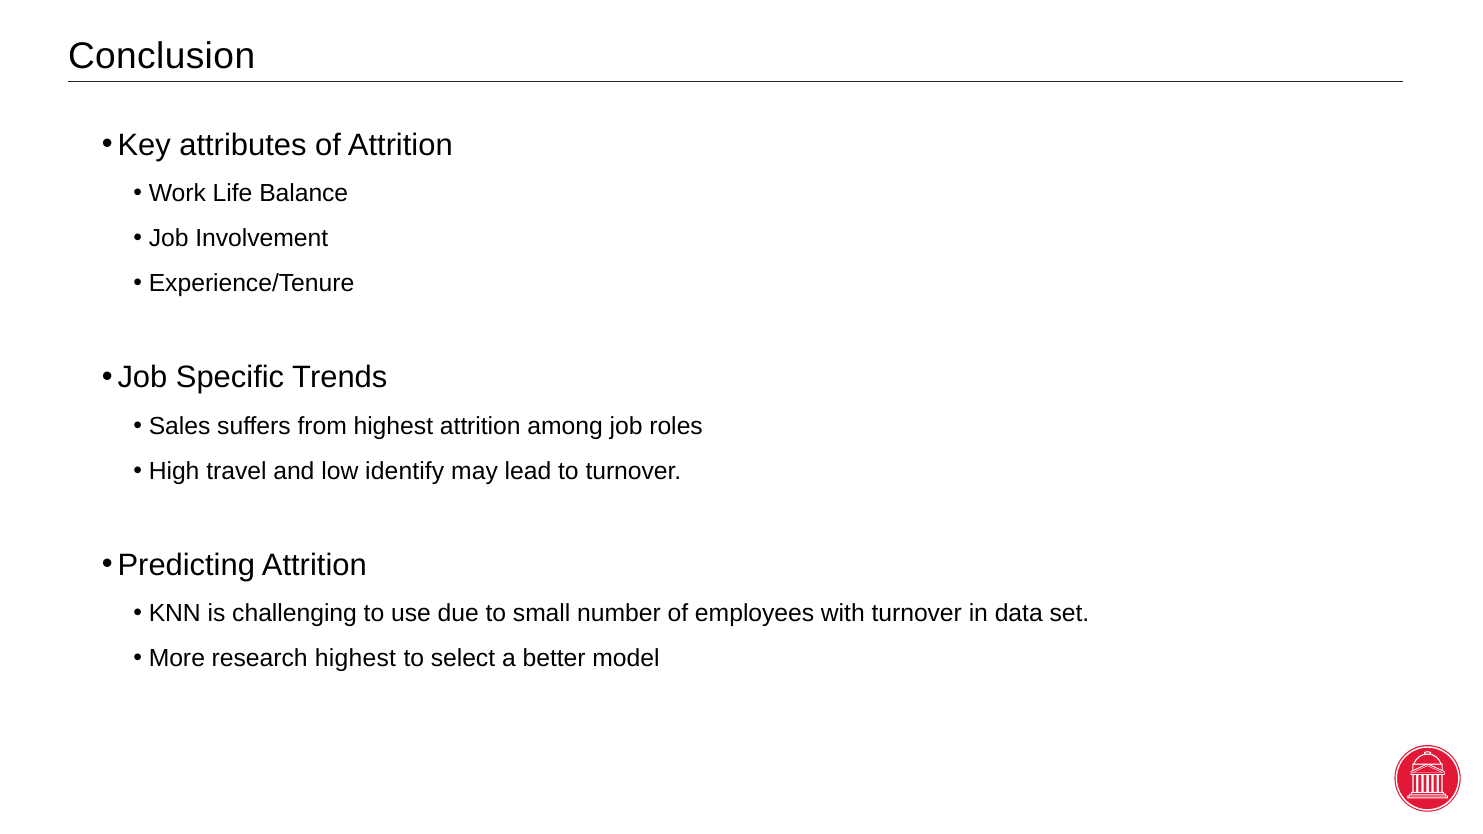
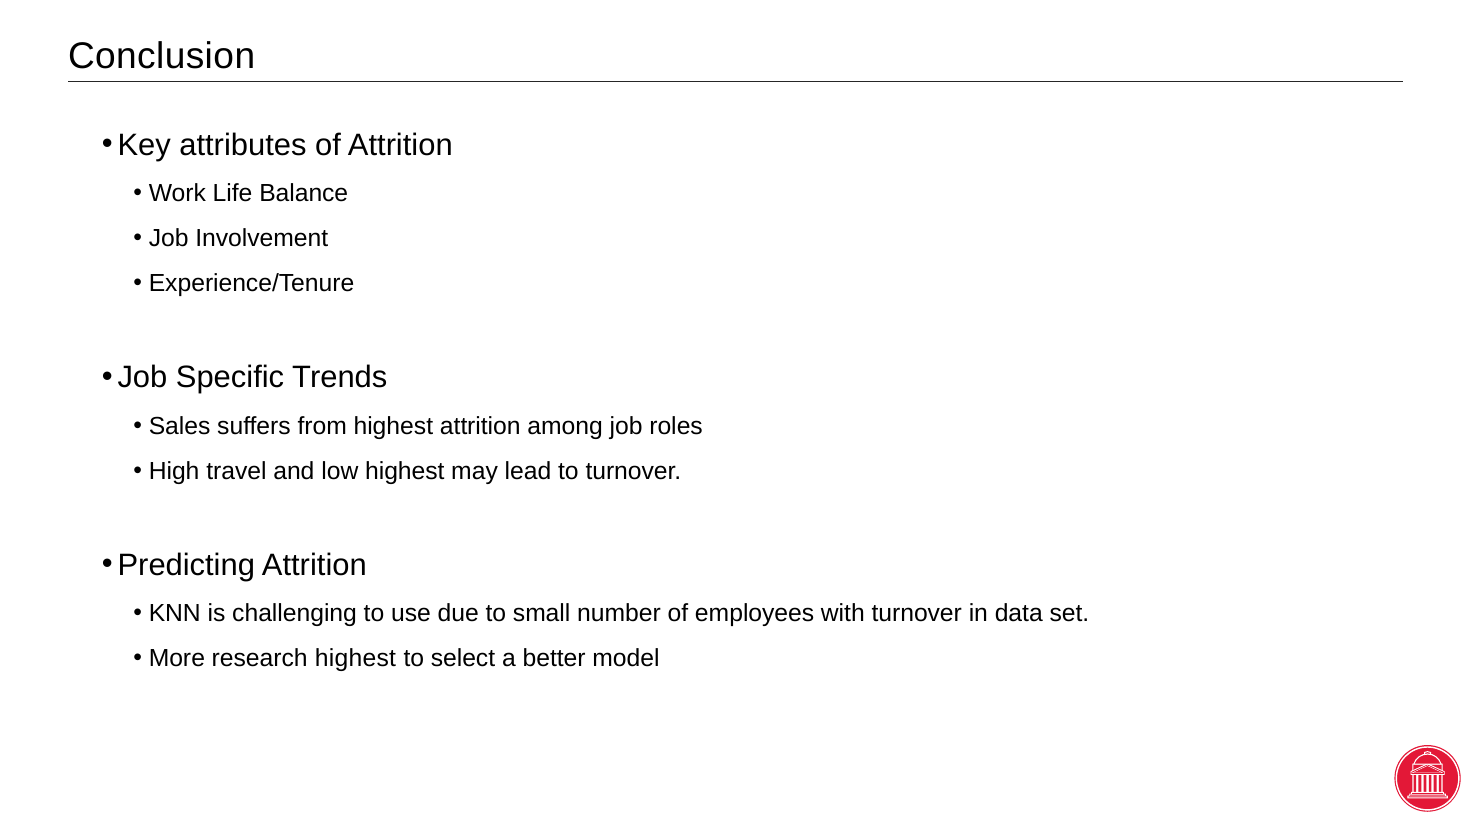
low identify: identify -> highest
